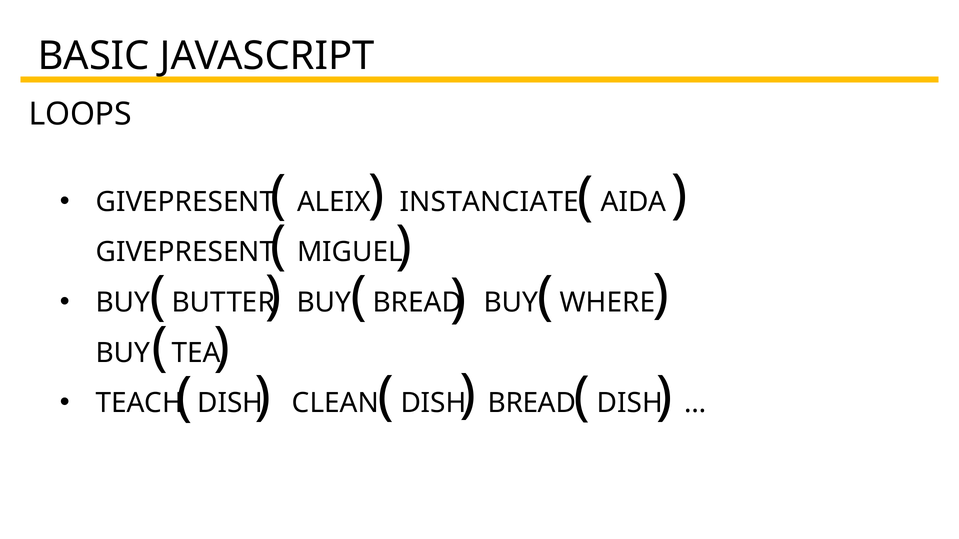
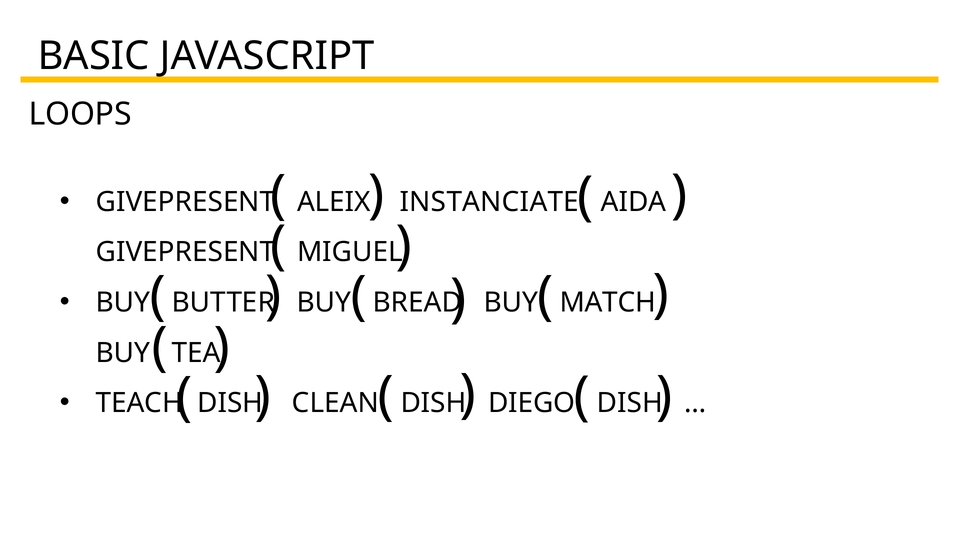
WHERE: WHERE -> MATCH
DISH BREAD: BREAD -> DIEGO
